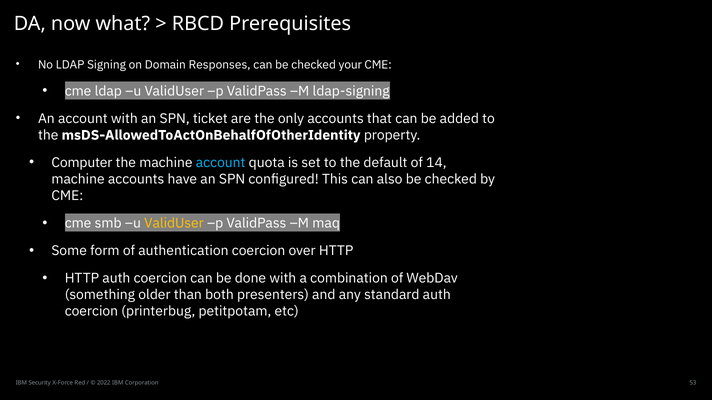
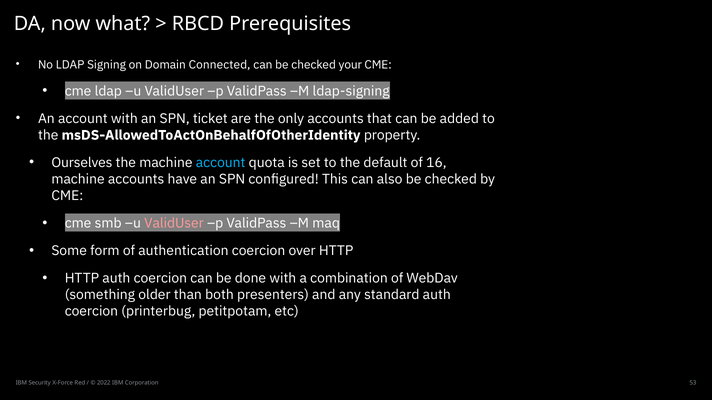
Responses: Responses -> Connected
Computer: Computer -> Ourselves
14: 14 -> 16
ValidUser at (174, 224) colour: yellow -> pink
